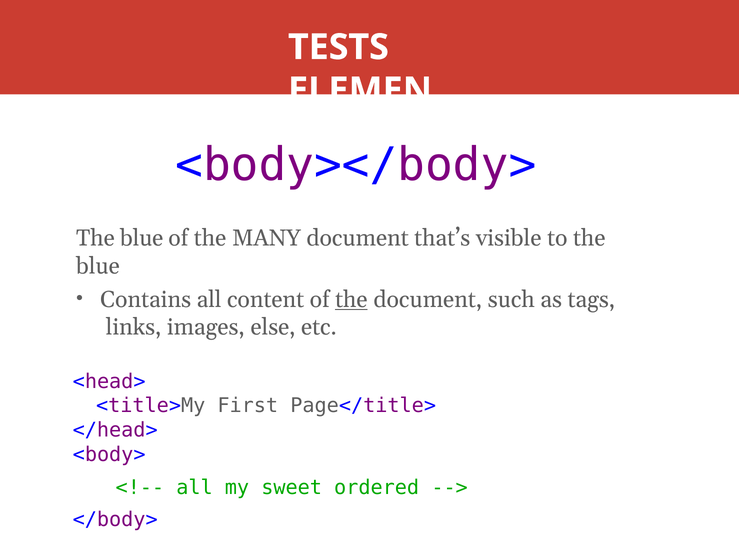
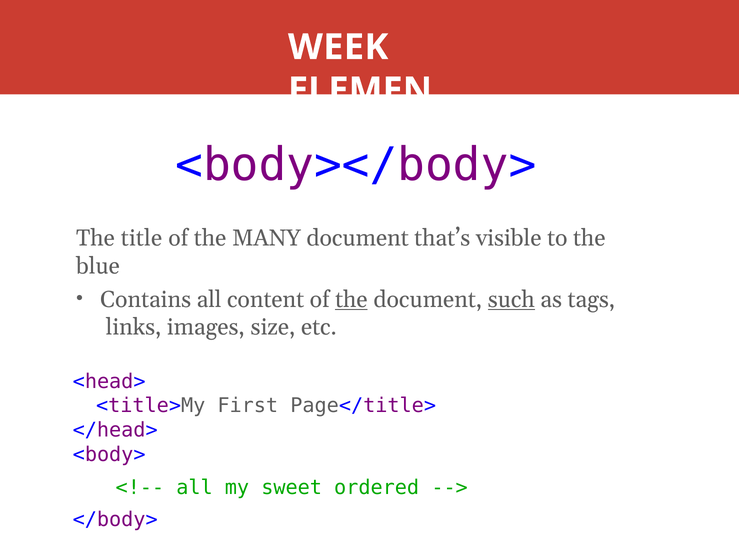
TESTS: TESTS -> WEEK
blue at (142, 238): blue -> title
such underline: none -> present
else: else -> size
